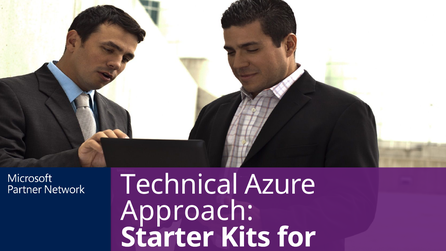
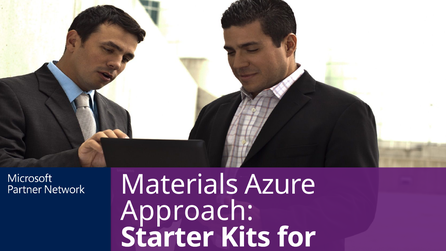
Technical: Technical -> Materials
